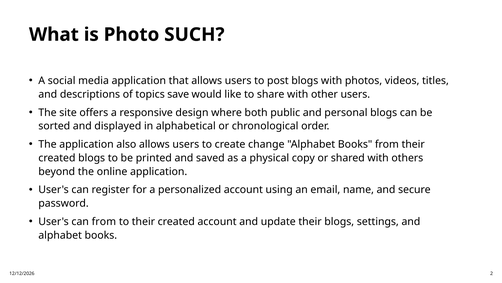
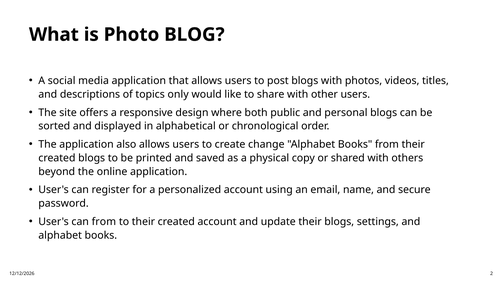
SUCH: SUCH -> BLOG
save: save -> only
